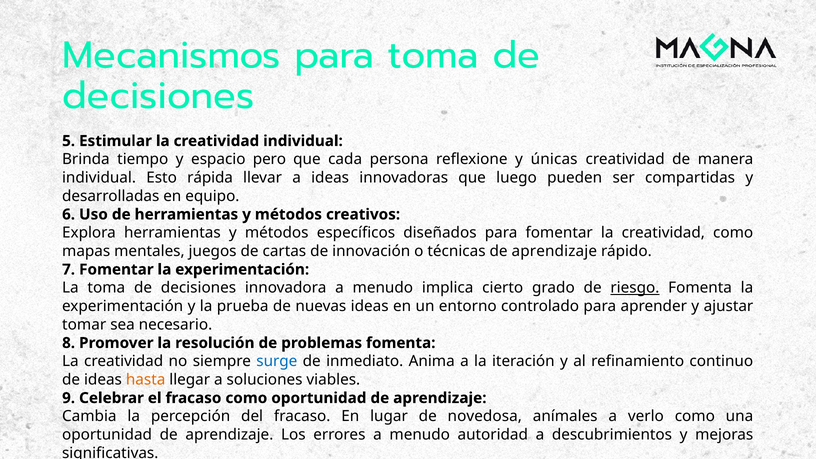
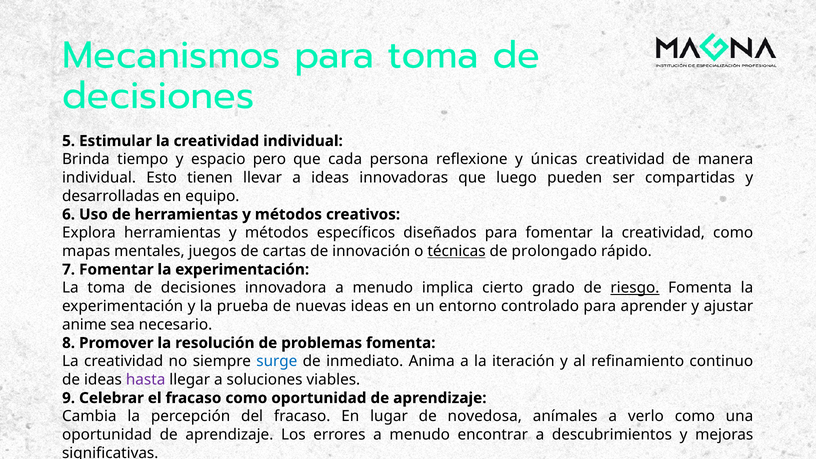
rápida: rápida -> tienen
técnicas underline: none -> present
aprendizaje at (554, 251): aprendizaje -> prolongado
tomar: tomar -> anime
hasta colour: orange -> purple
autoridad: autoridad -> encontrar
